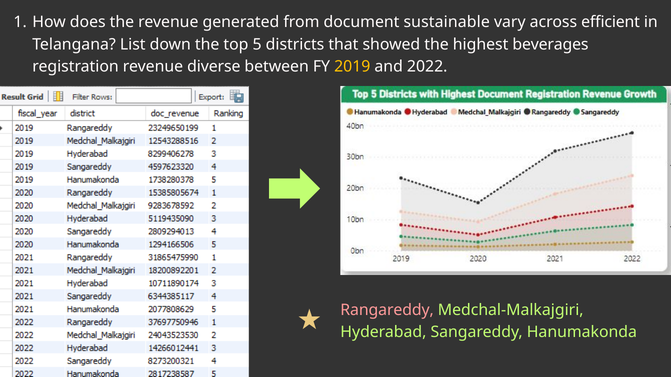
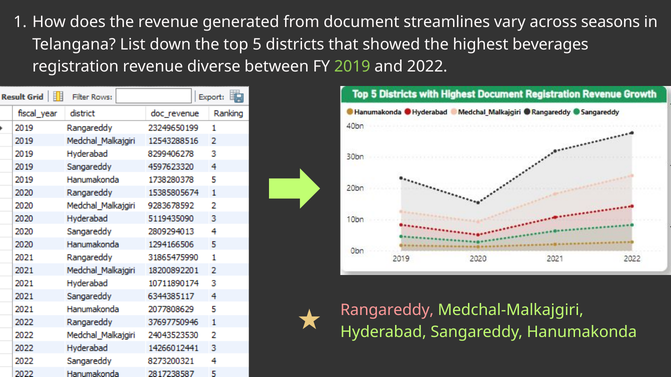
sustainable: sustainable -> streamlines
efficient: efficient -> seasons
2019 colour: yellow -> light green
